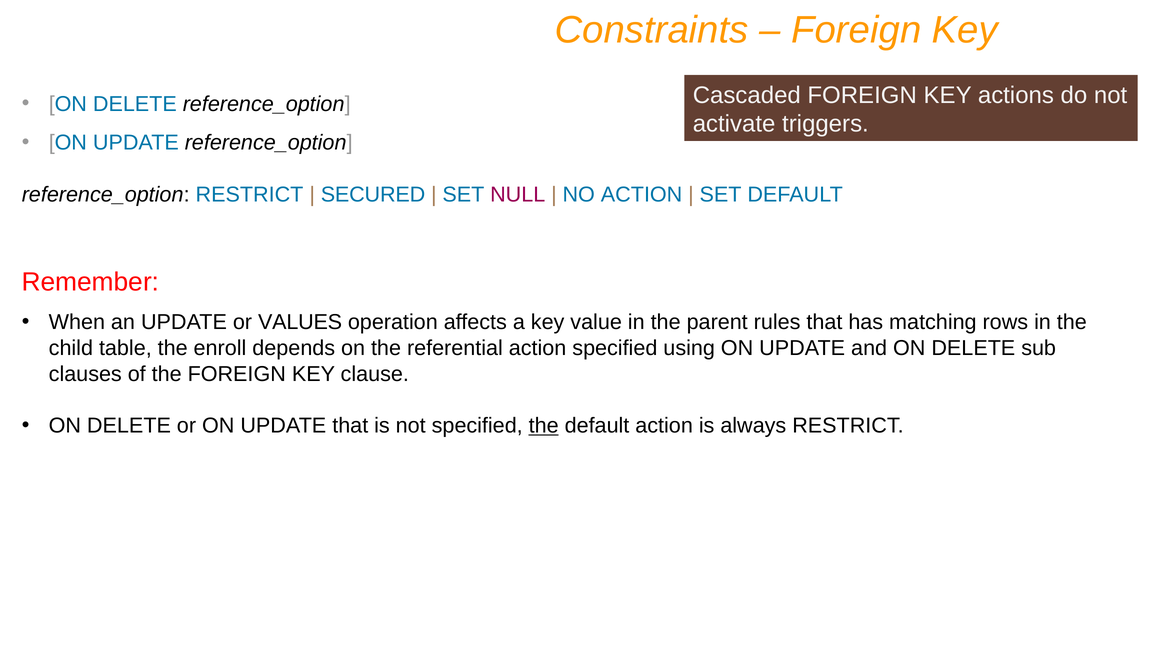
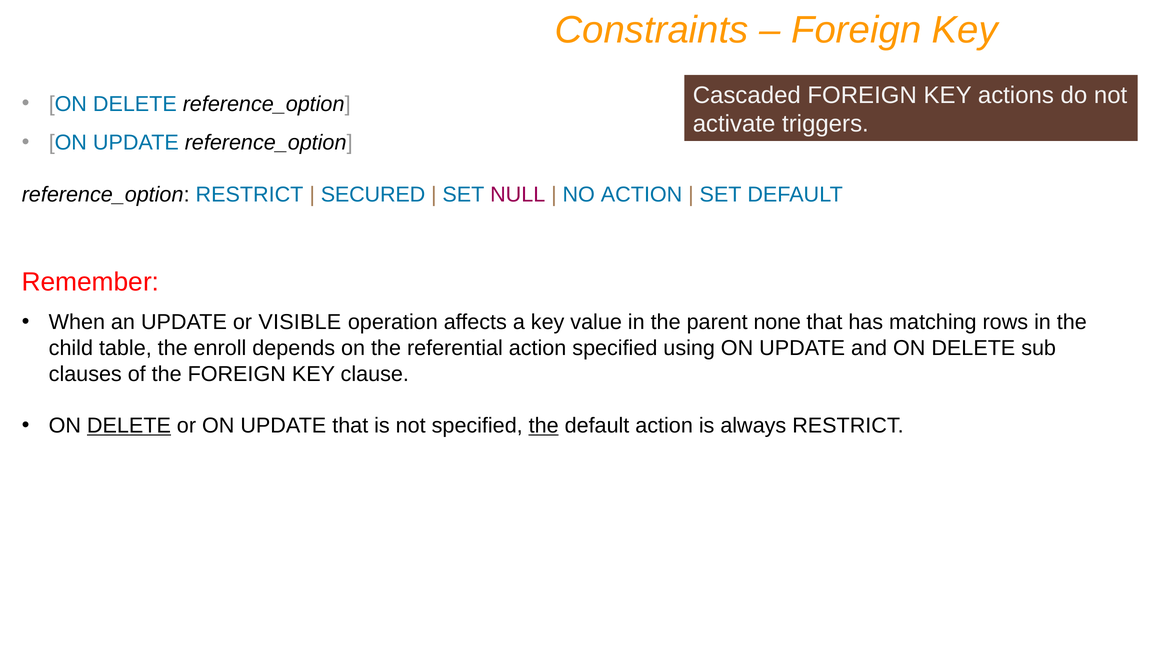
VALUES: VALUES -> VISIBLE
rules: rules -> none
DELETE at (129, 426) underline: none -> present
